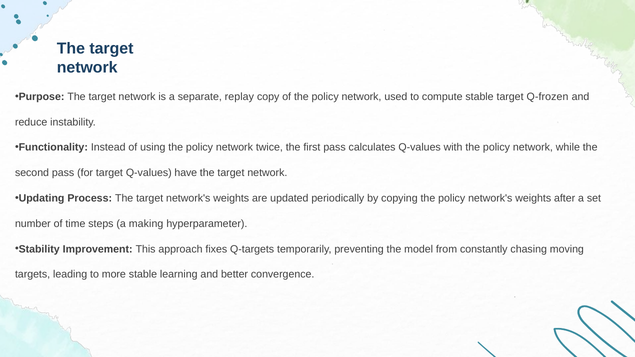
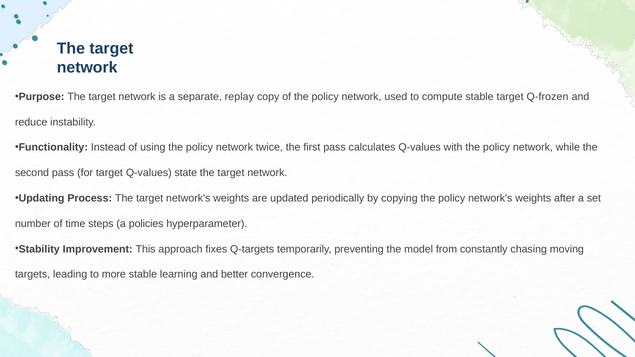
have: have -> state
making: making -> policies
